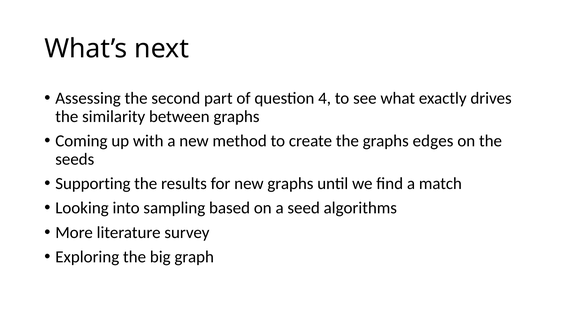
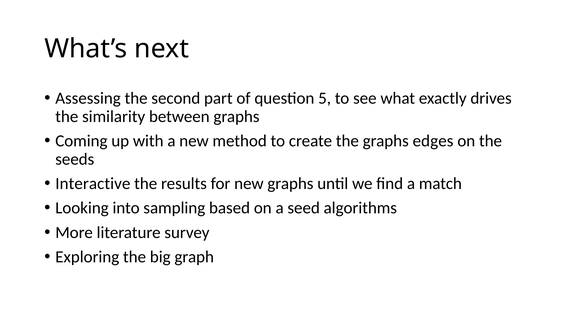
4: 4 -> 5
Supporting: Supporting -> Interactive
